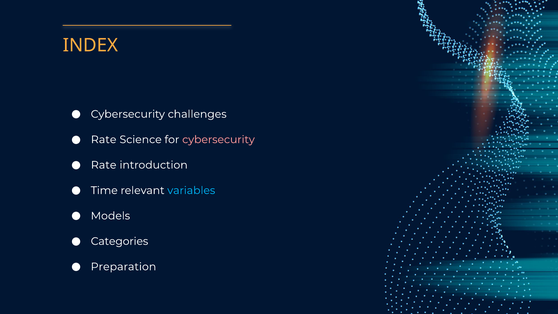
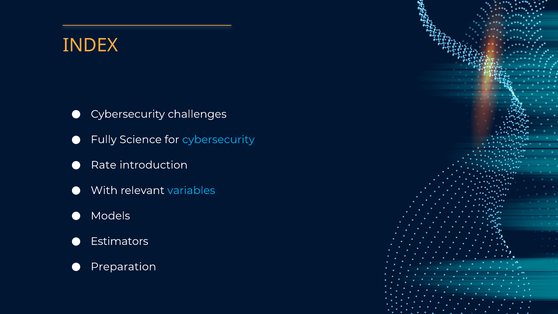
Rate at (104, 140): Rate -> Fully
cybersecurity at (218, 140) colour: pink -> light blue
Time: Time -> With
Categories: Categories -> Estimators
